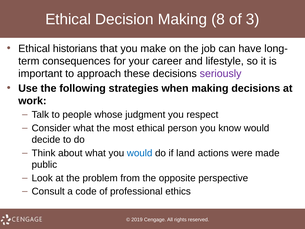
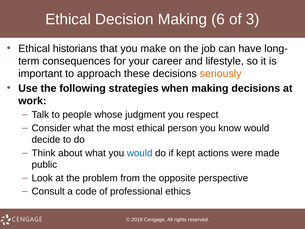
8: 8 -> 6
seriously colour: purple -> orange
land: land -> kept
